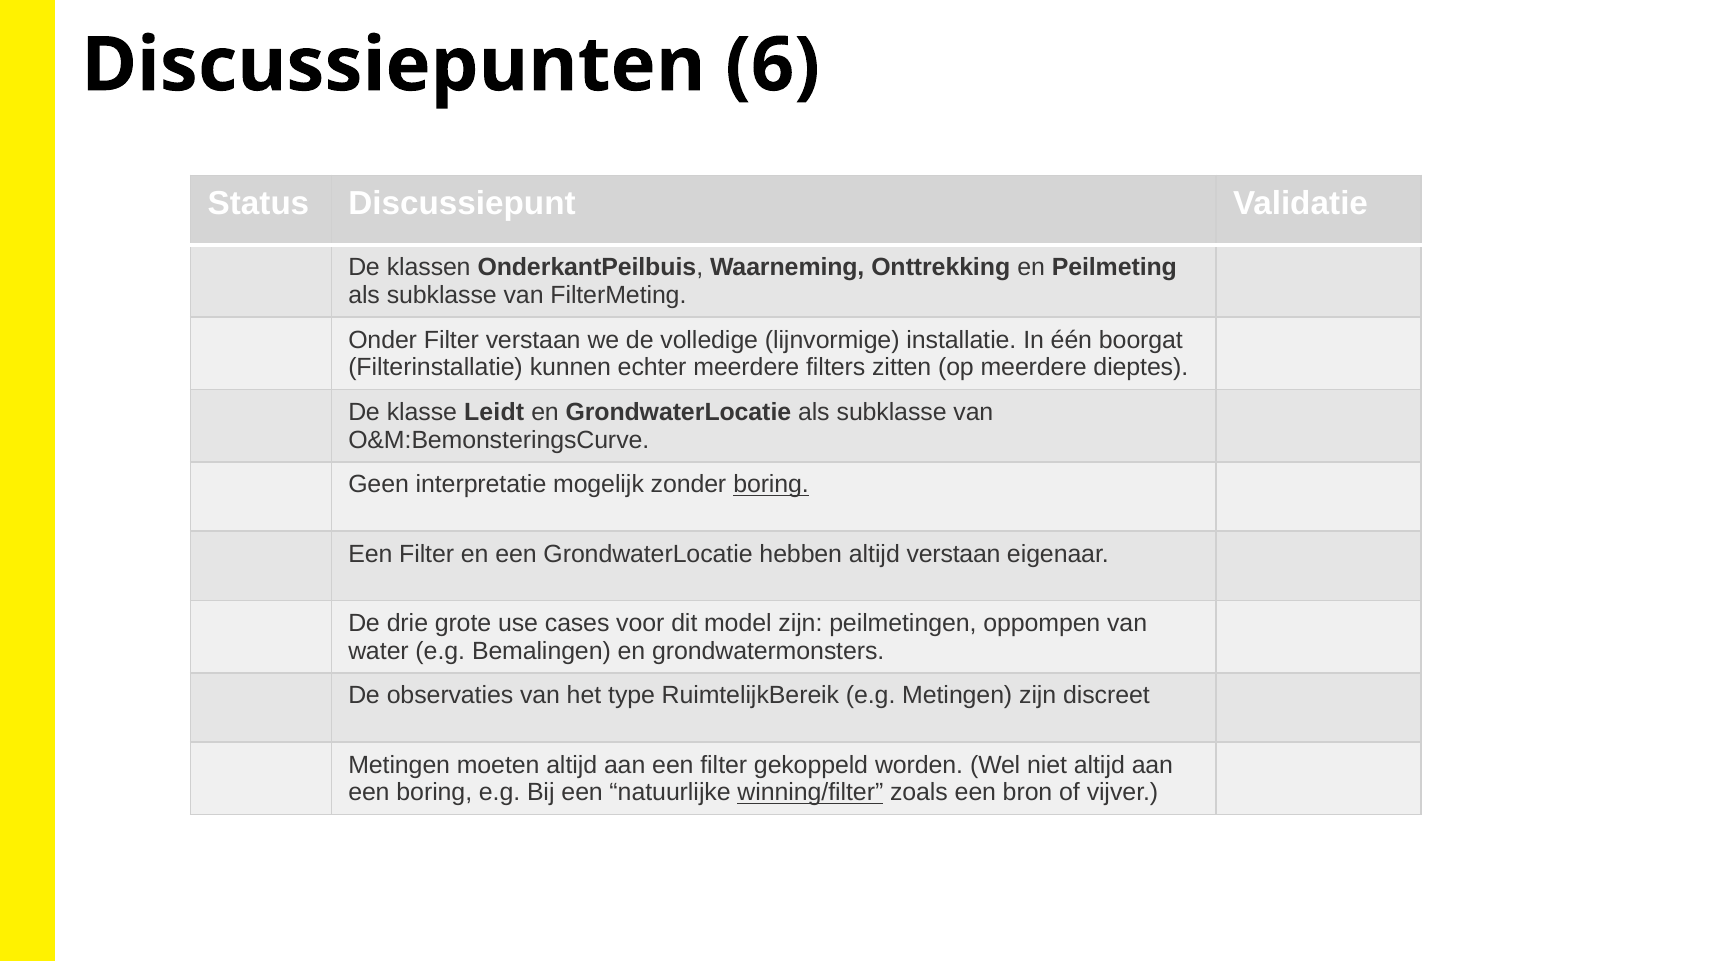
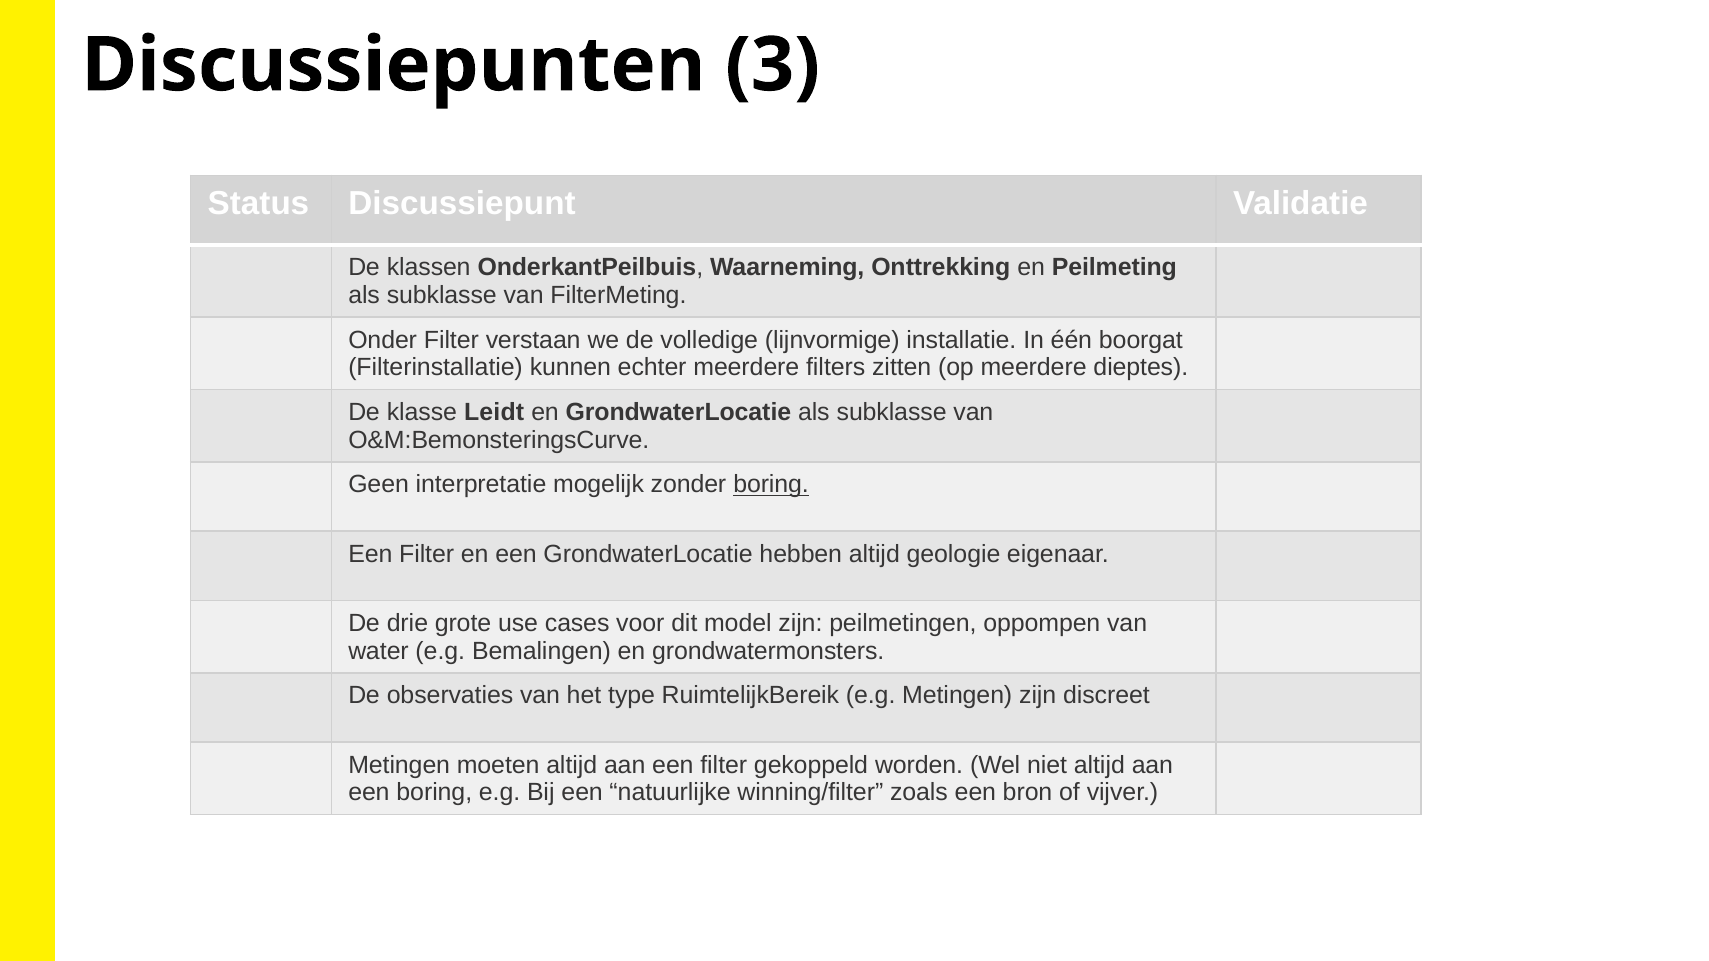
6: 6 -> 3
altijd verstaan: verstaan -> geologie
winning/filter underline: present -> none
